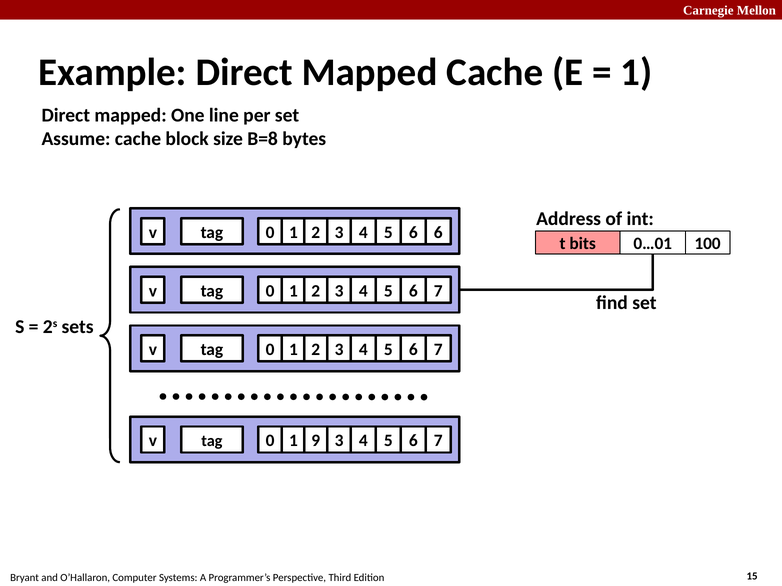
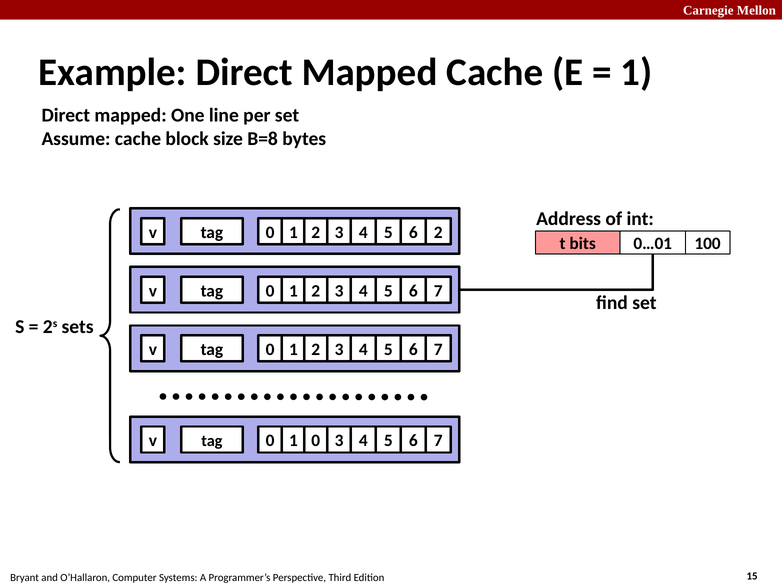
2 6: 6 -> 2
1 9: 9 -> 0
